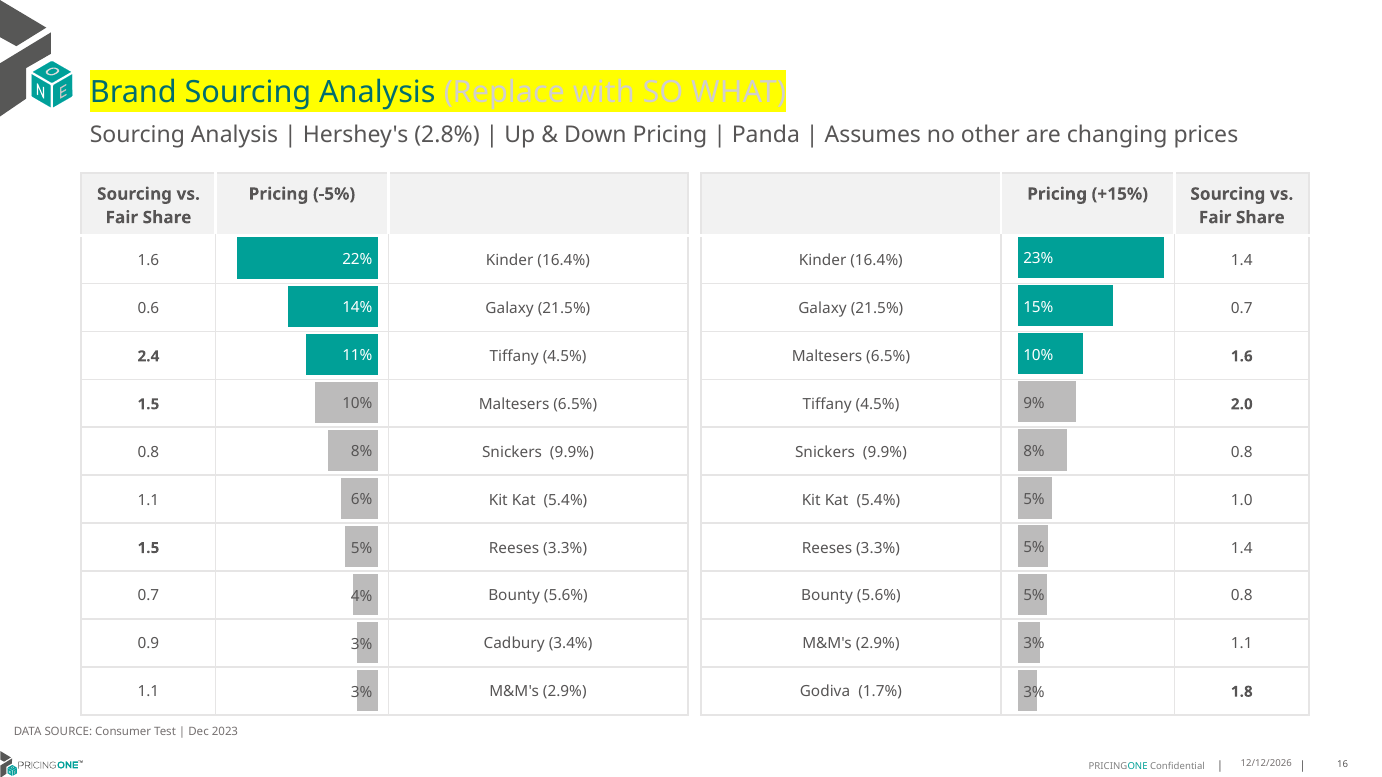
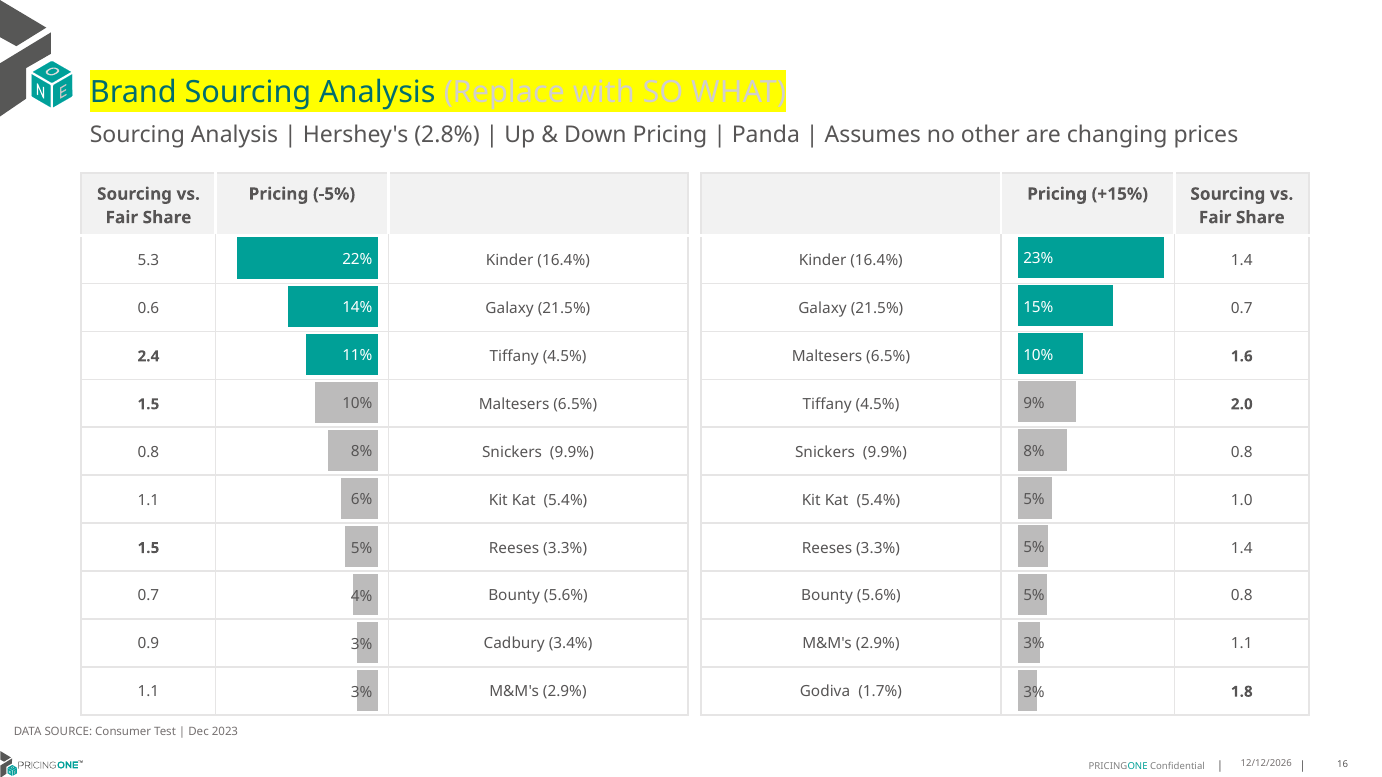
1.6 at (148, 261): 1.6 -> 5.3
